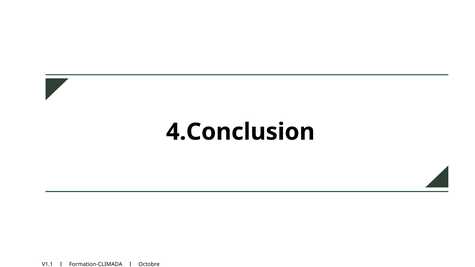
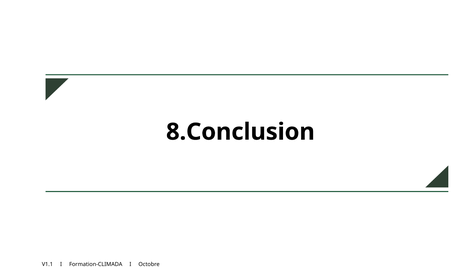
4.Conclusion: 4.Conclusion -> 8.Conclusion
